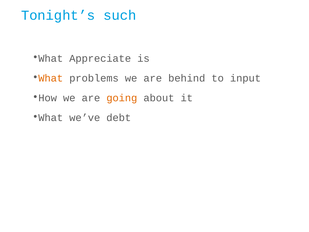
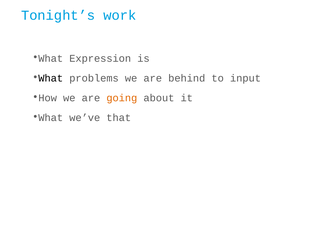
such: such -> work
Appreciate: Appreciate -> Expression
What at (51, 78) colour: orange -> black
debt: debt -> that
